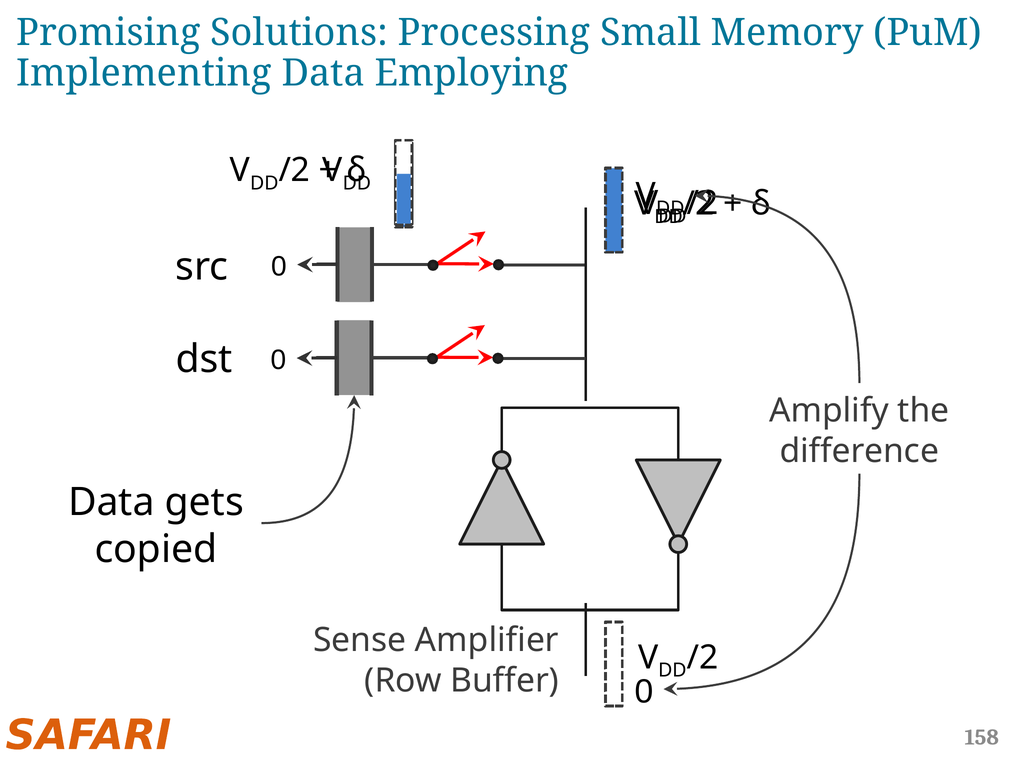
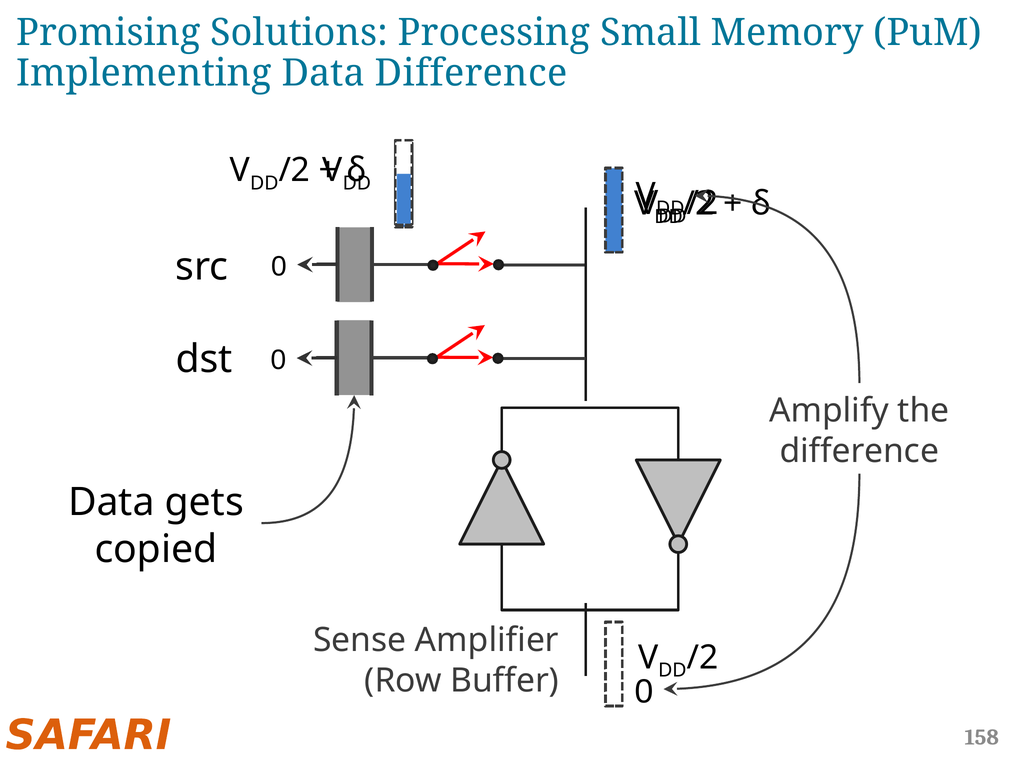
Data Employing: Employing -> Difference
